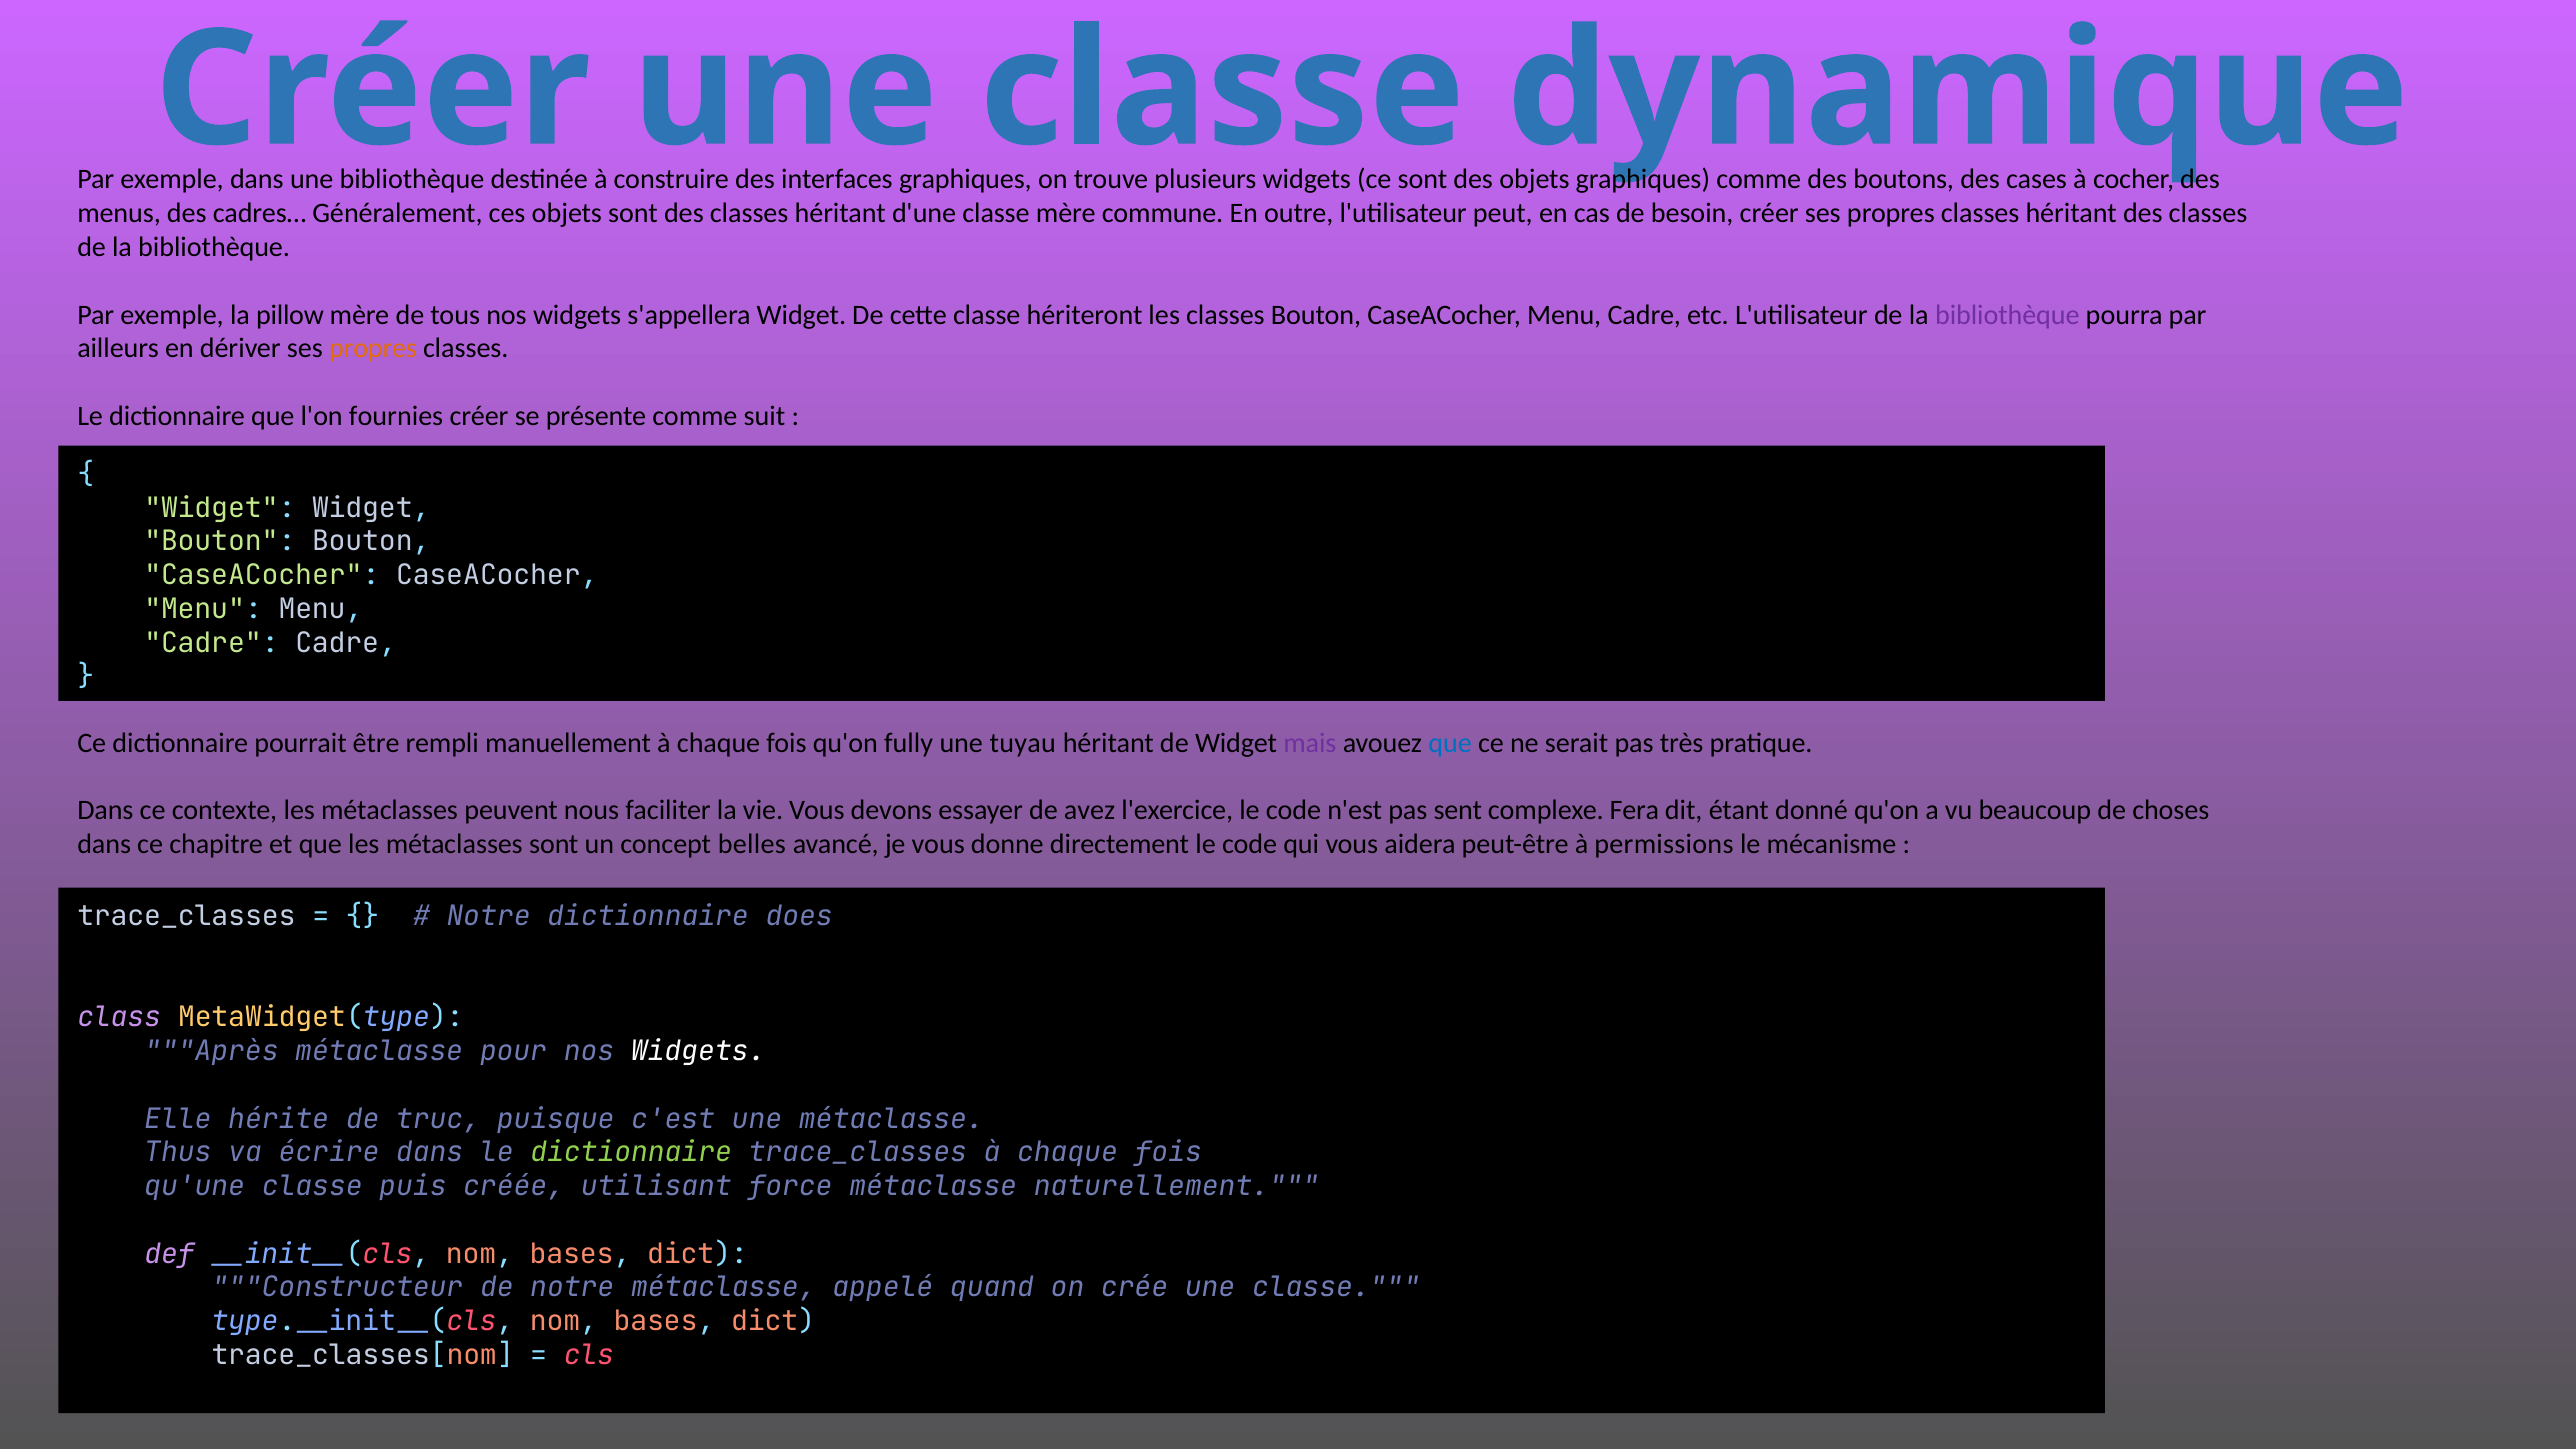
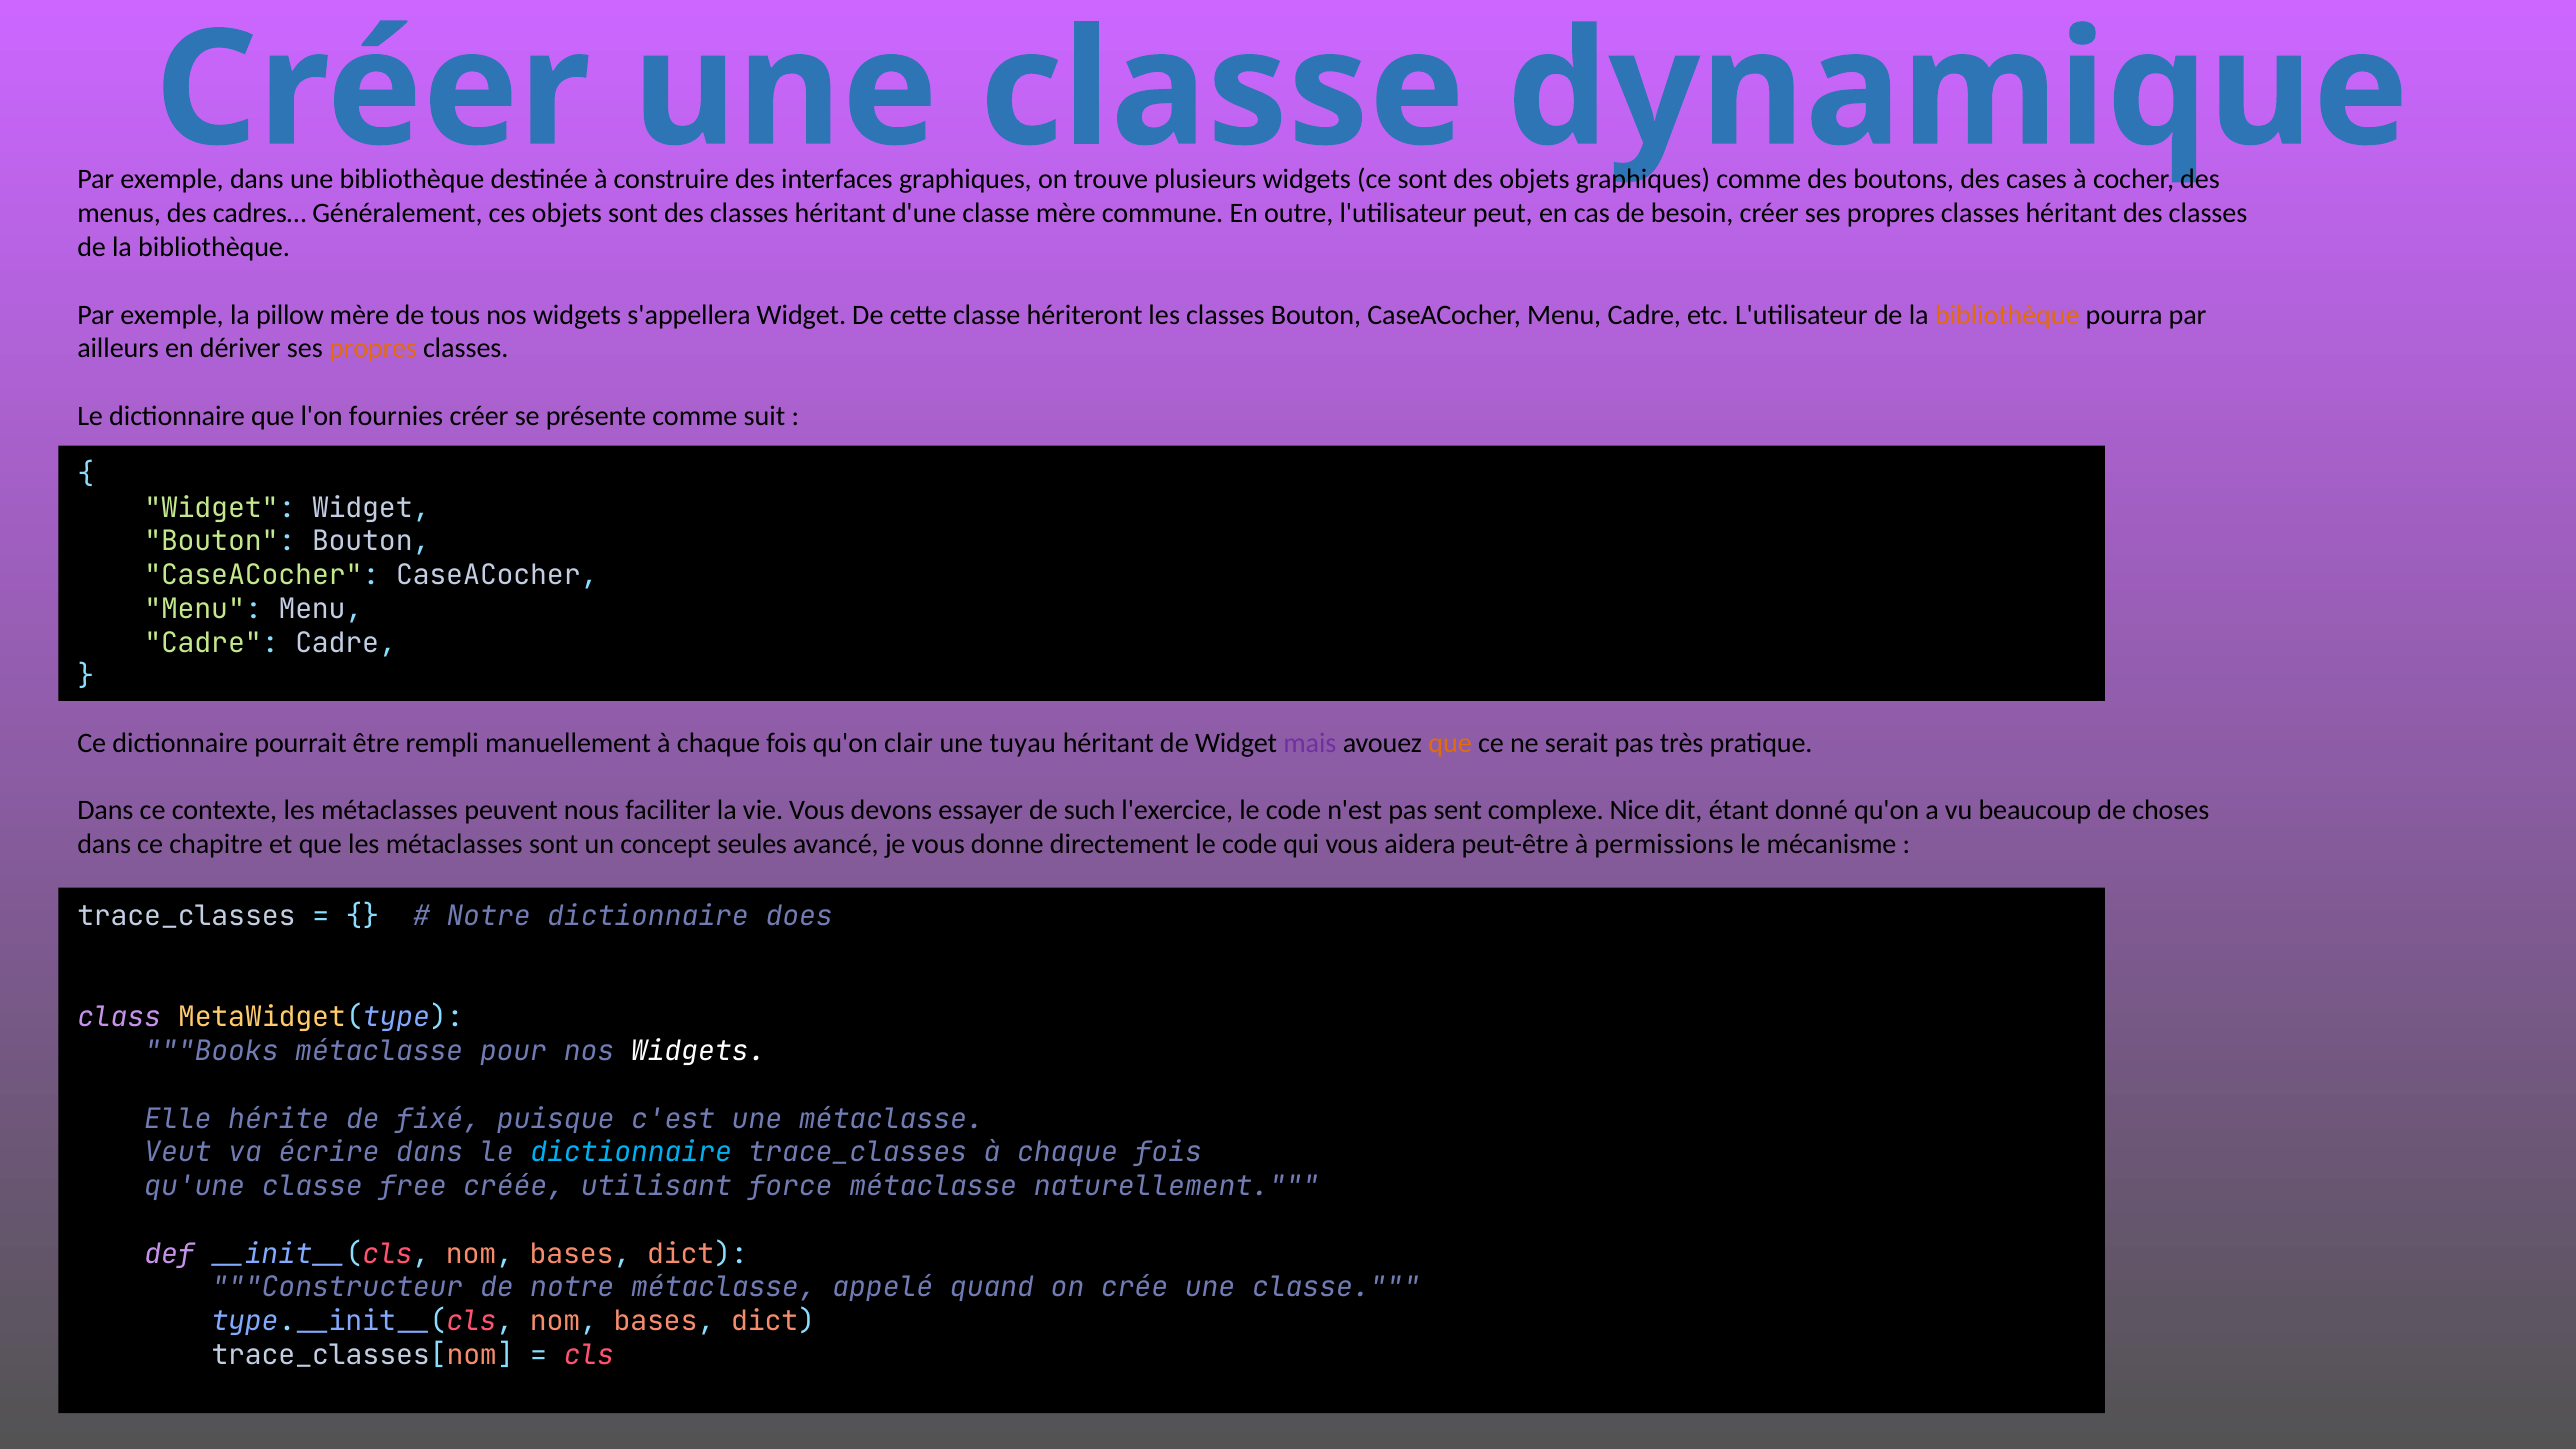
bibliothèque at (2007, 315) colour: purple -> orange
fully: fully -> clair
que at (1450, 743) colour: blue -> orange
avez: avez -> such
Fera: Fera -> Nice
belles: belles -> seules
Après: Après -> Books
truc: truc -> fixé
Thus: Thus -> Veut
dictionnaire at (631, 1152) colour: light green -> light blue
puis: puis -> free
